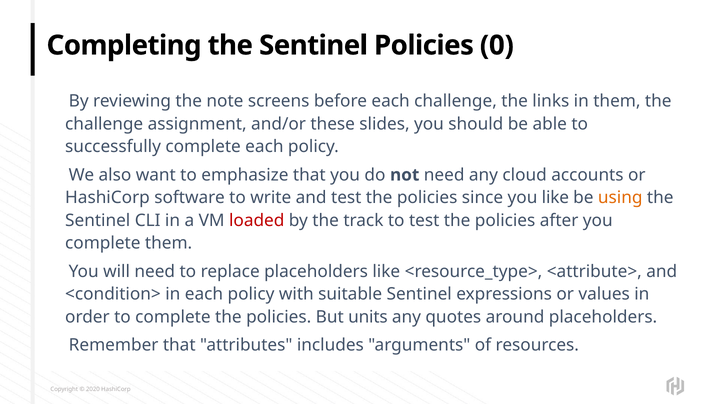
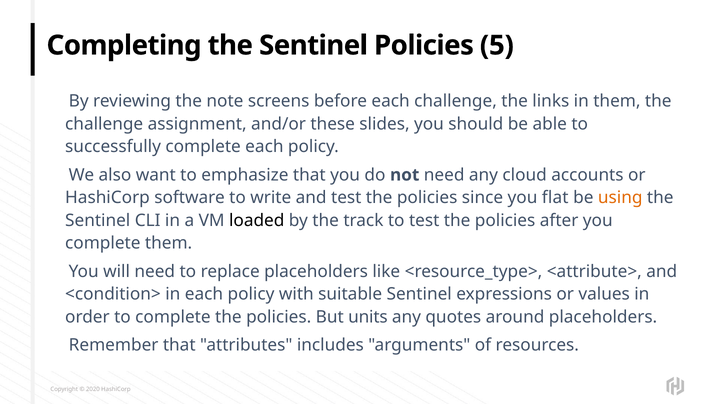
0: 0 -> 5
you like: like -> flat
loaded colour: red -> black
